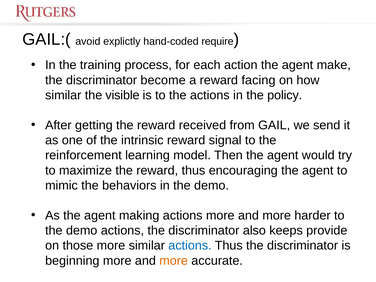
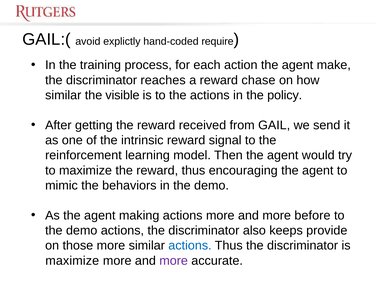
become: become -> reaches
facing: facing -> chase
harder: harder -> before
beginning at (72, 261): beginning -> maximize
more at (174, 261) colour: orange -> purple
